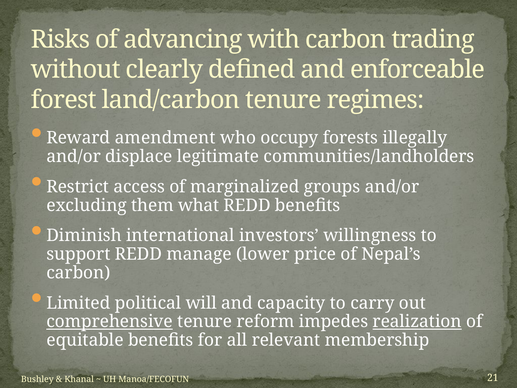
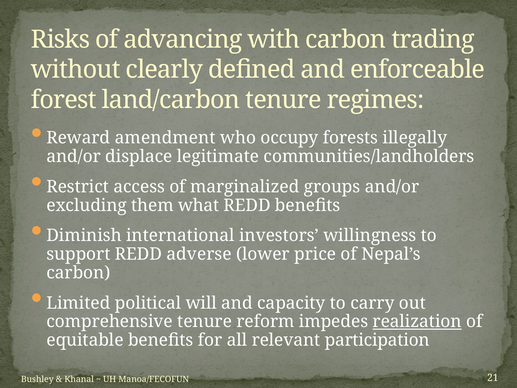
manage: manage -> adverse
comprehensive underline: present -> none
membership: membership -> participation
